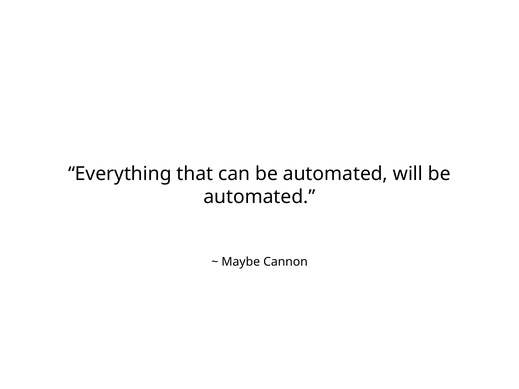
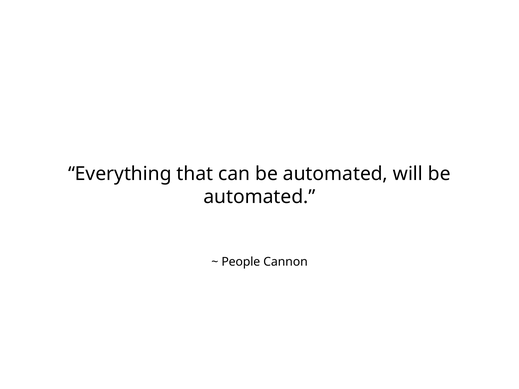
Maybe: Maybe -> People
